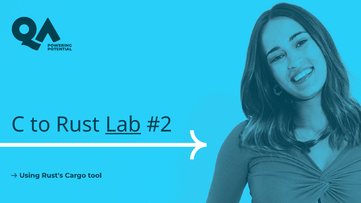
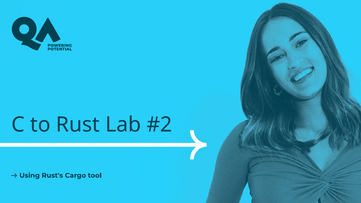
Lab underline: present -> none
